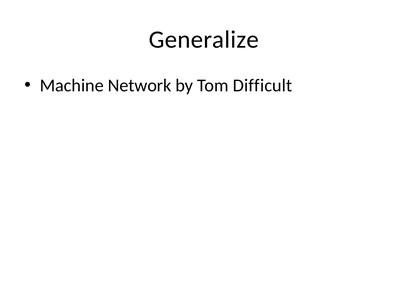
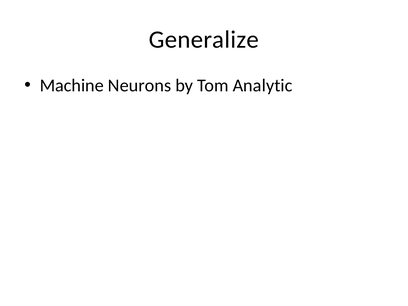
Network: Network -> Neurons
Difficult: Difficult -> Analytic
